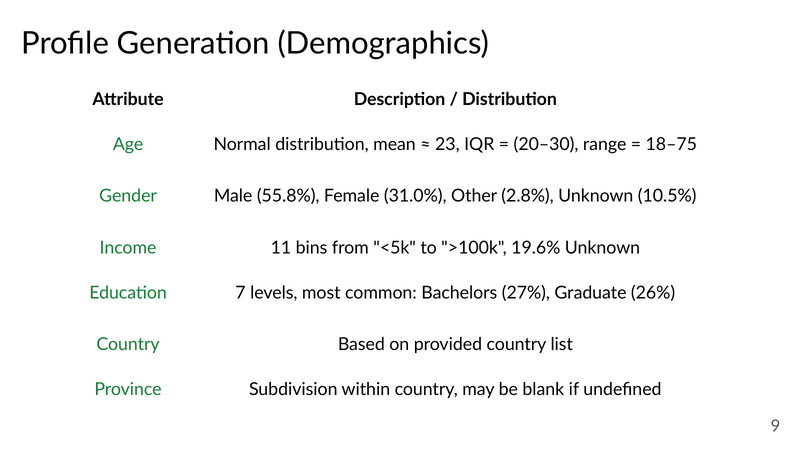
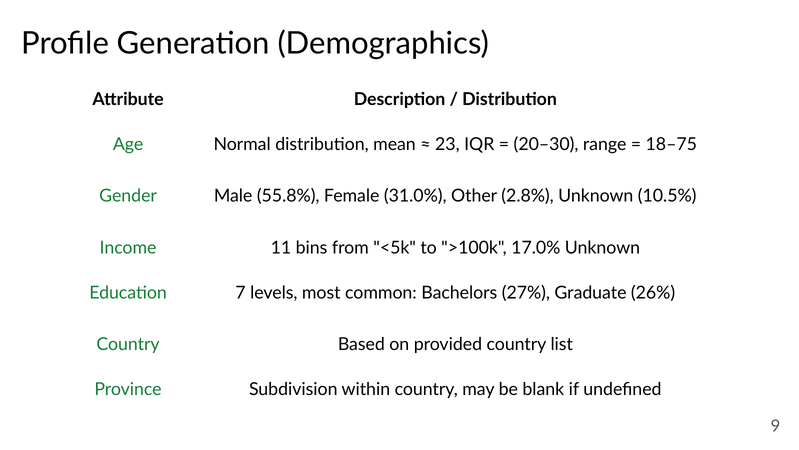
19.6%: 19.6% -> 17.0%
